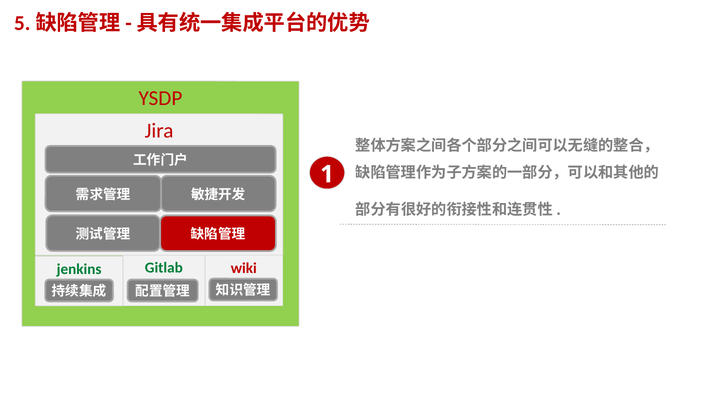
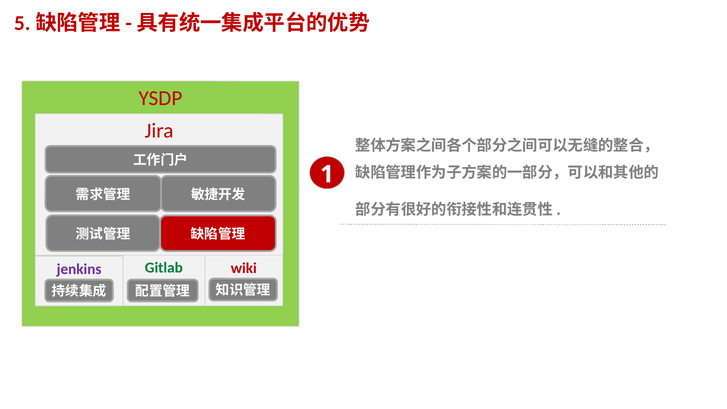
jenkins colour: green -> purple
